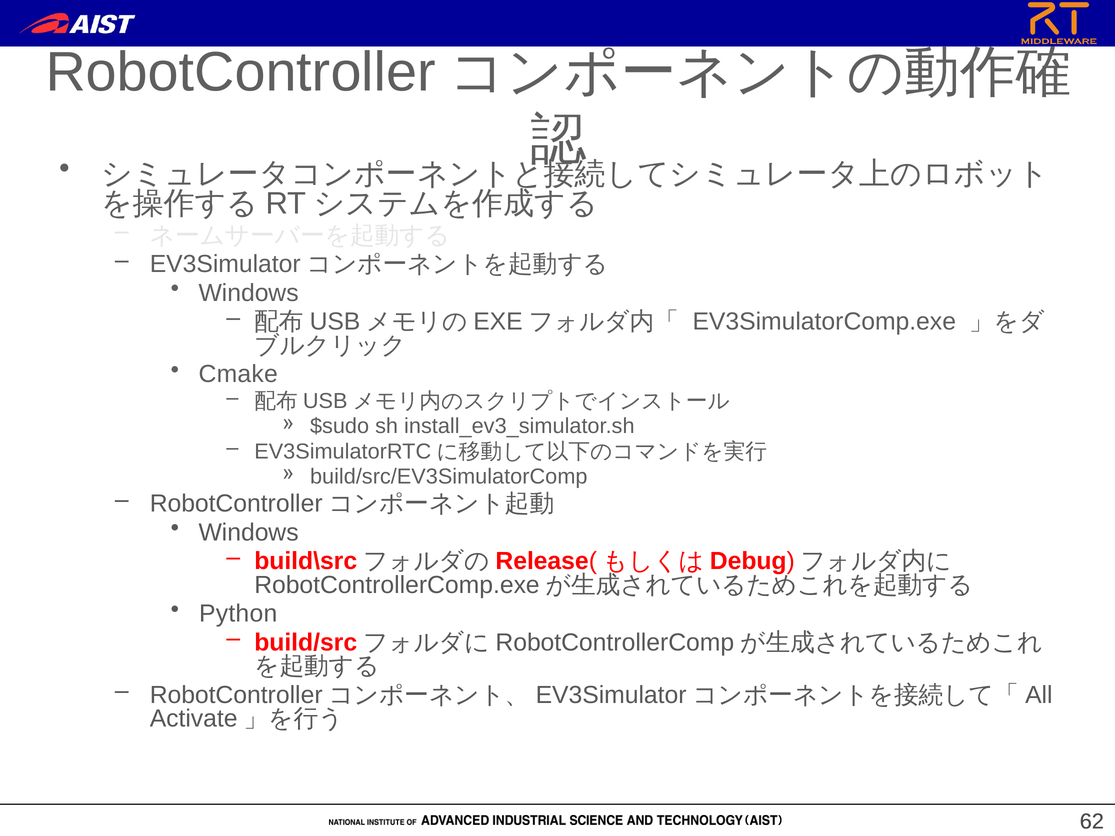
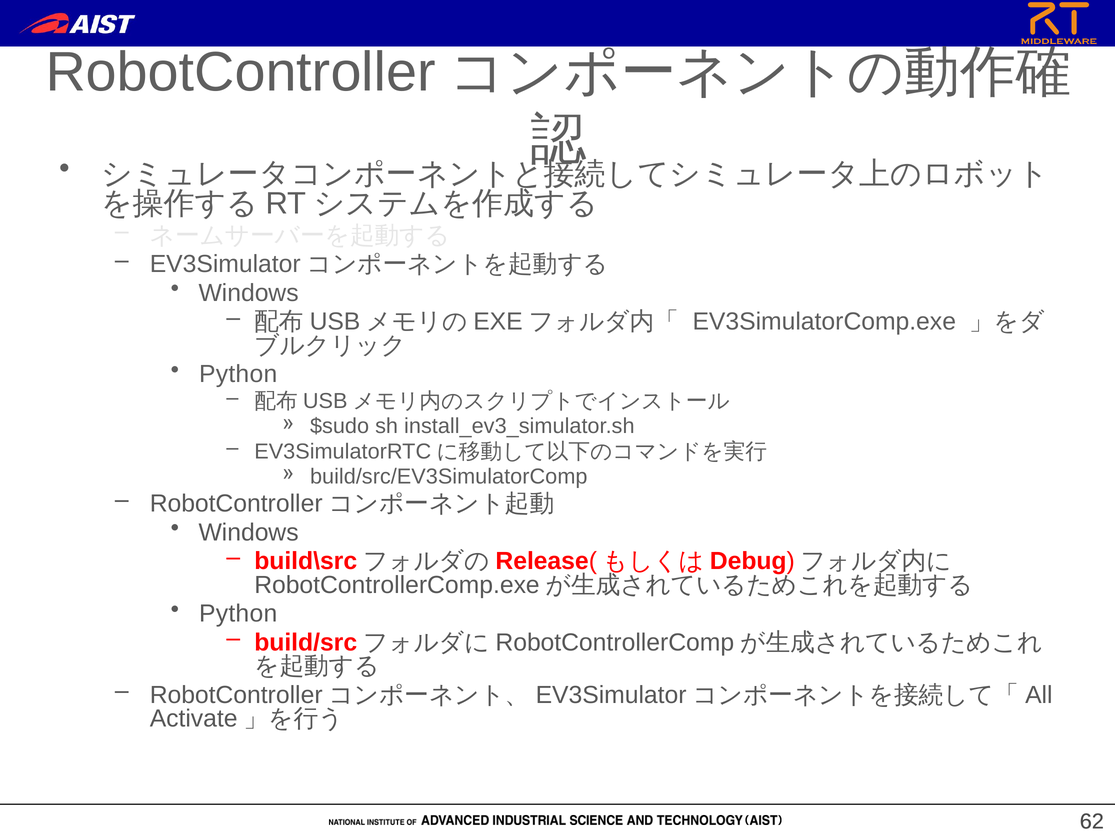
Cmake at (238, 374): Cmake -> Python
